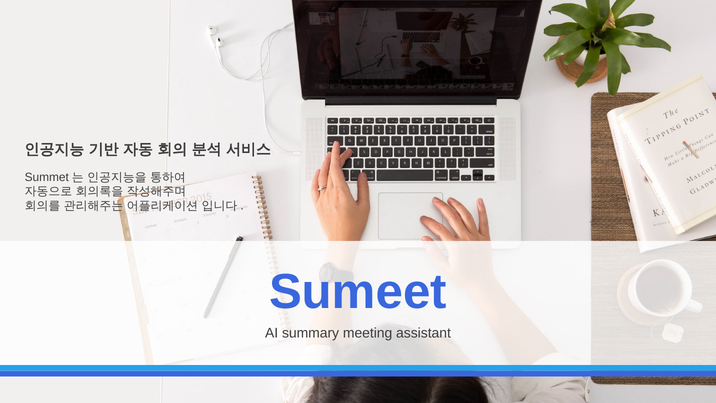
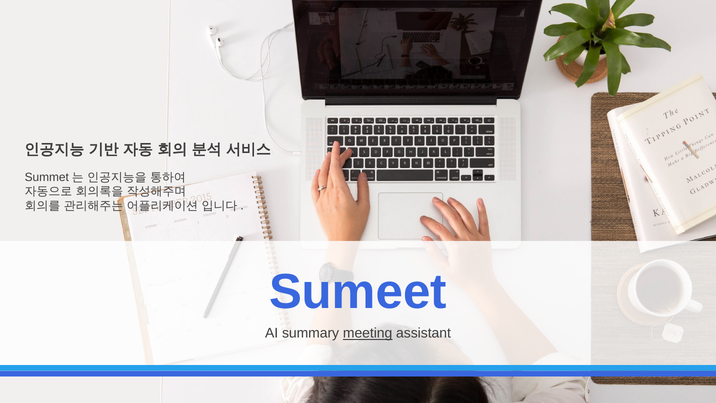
meeting underline: none -> present
